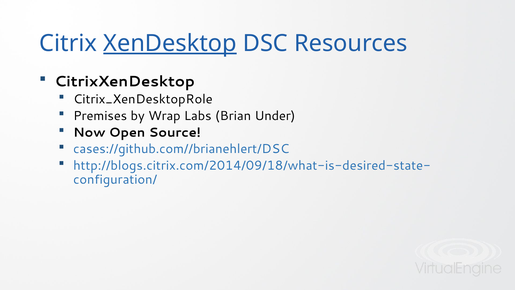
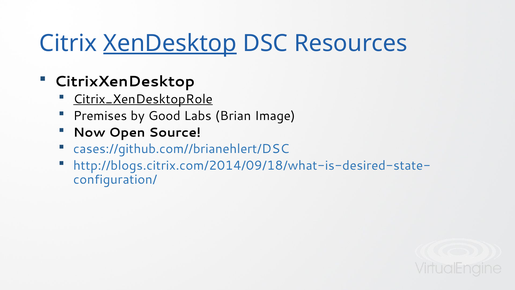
Citrix_XenDesktopRole underline: none -> present
Wrap: Wrap -> Good
Under: Under -> Image
